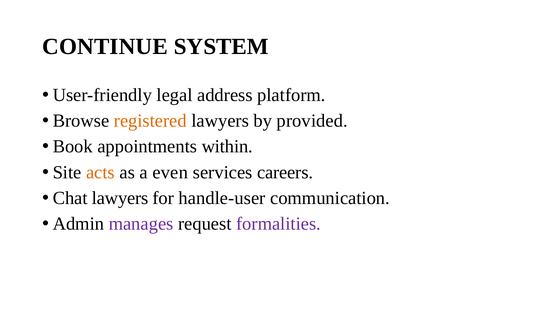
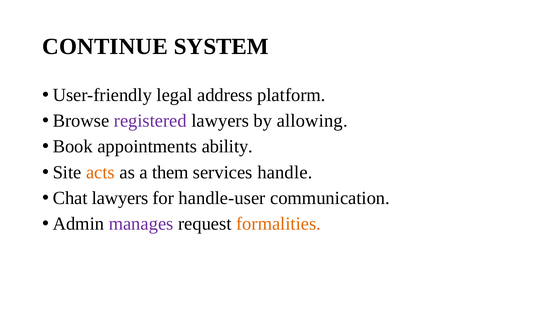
registered colour: orange -> purple
provided: provided -> allowing
within: within -> ability
even: even -> them
careers: careers -> handle
formalities colour: purple -> orange
